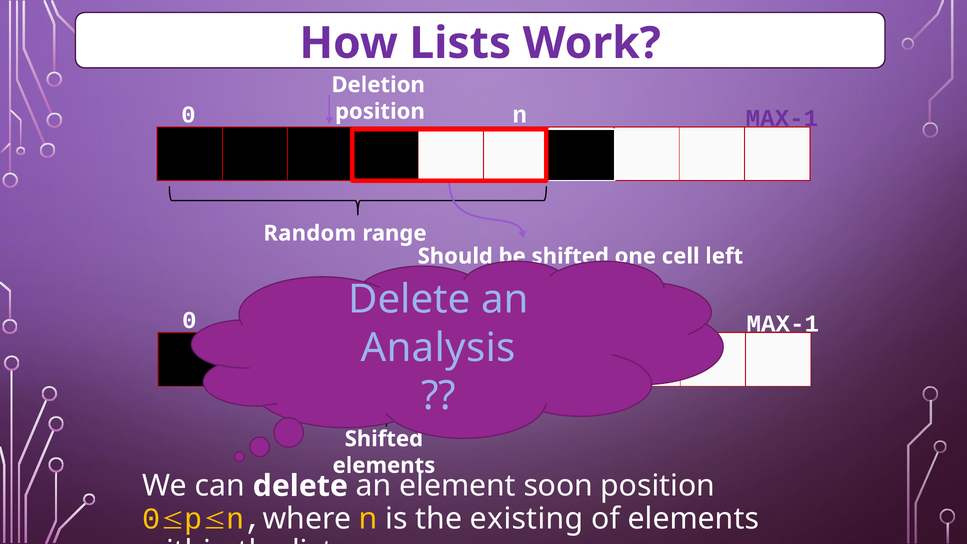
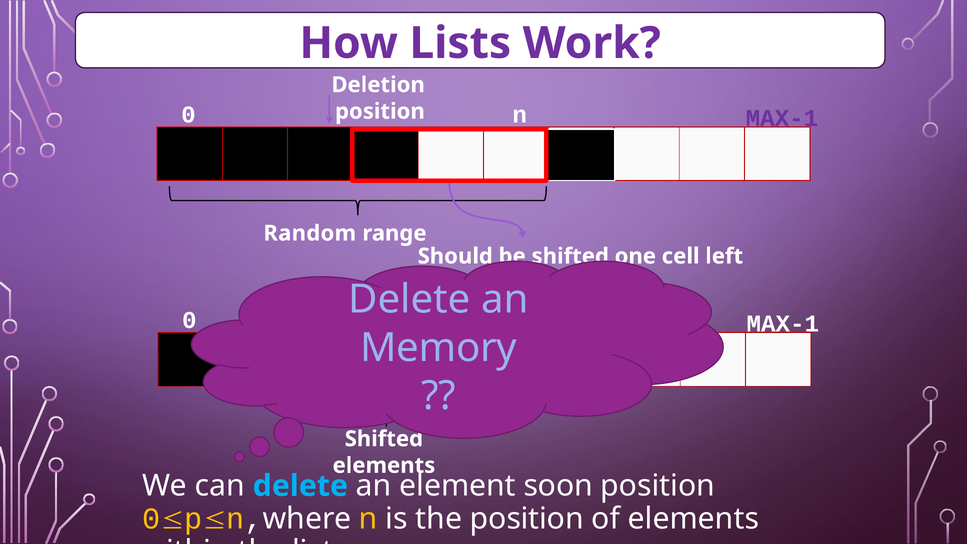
Analysis: Analysis -> Memory
delete at (300, 486) colour: white -> light blue
the existing: existing -> position
